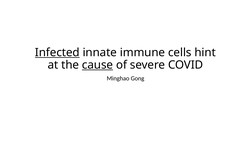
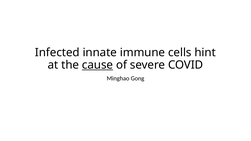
Infected underline: present -> none
